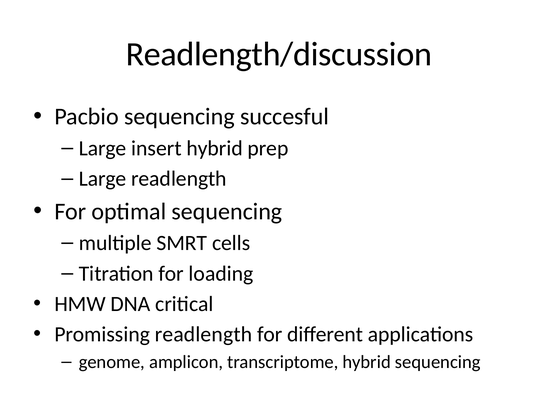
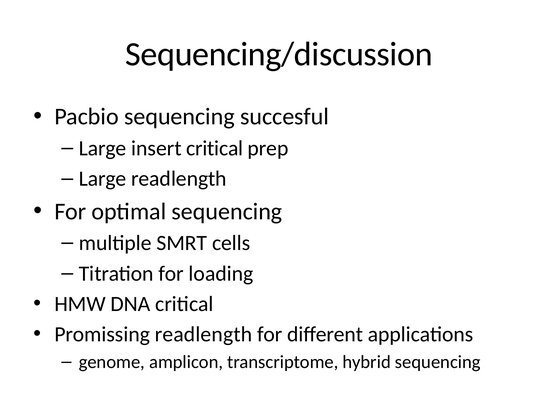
Readlength/discussion: Readlength/discussion -> Sequencing/discussion
insert hybrid: hybrid -> critical
